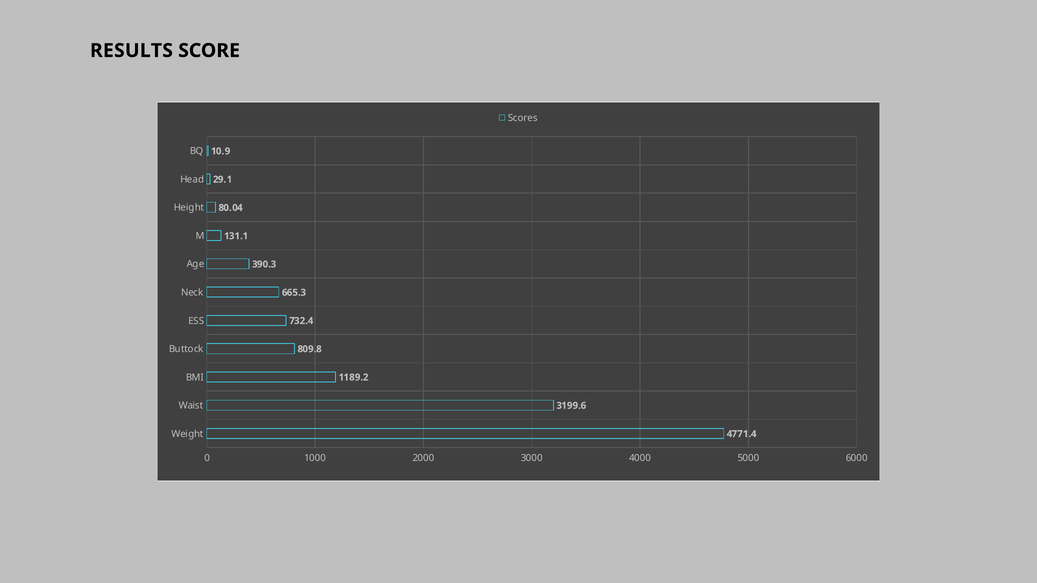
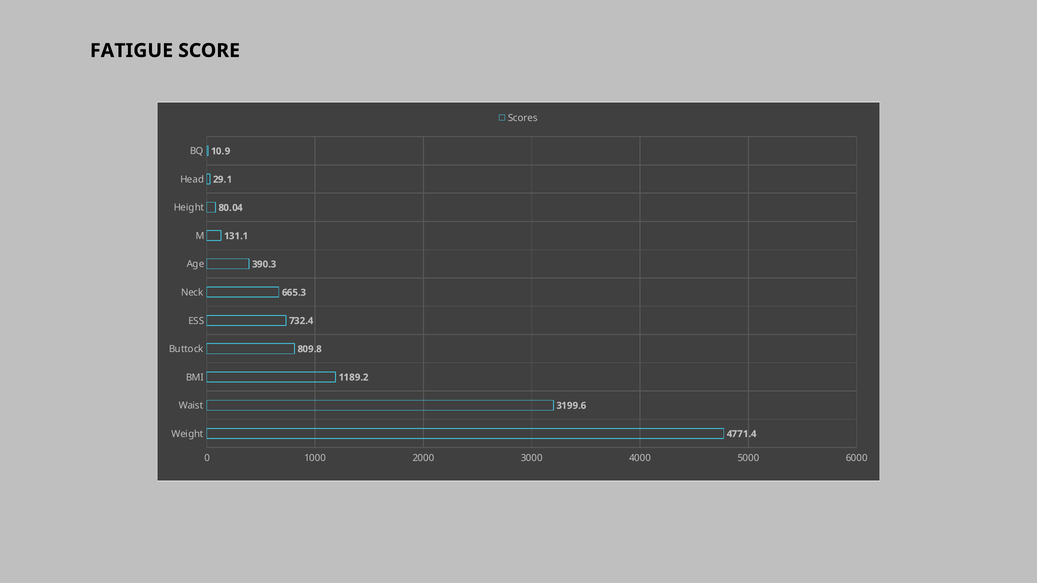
RESULTS: RESULTS -> FATIGUE
